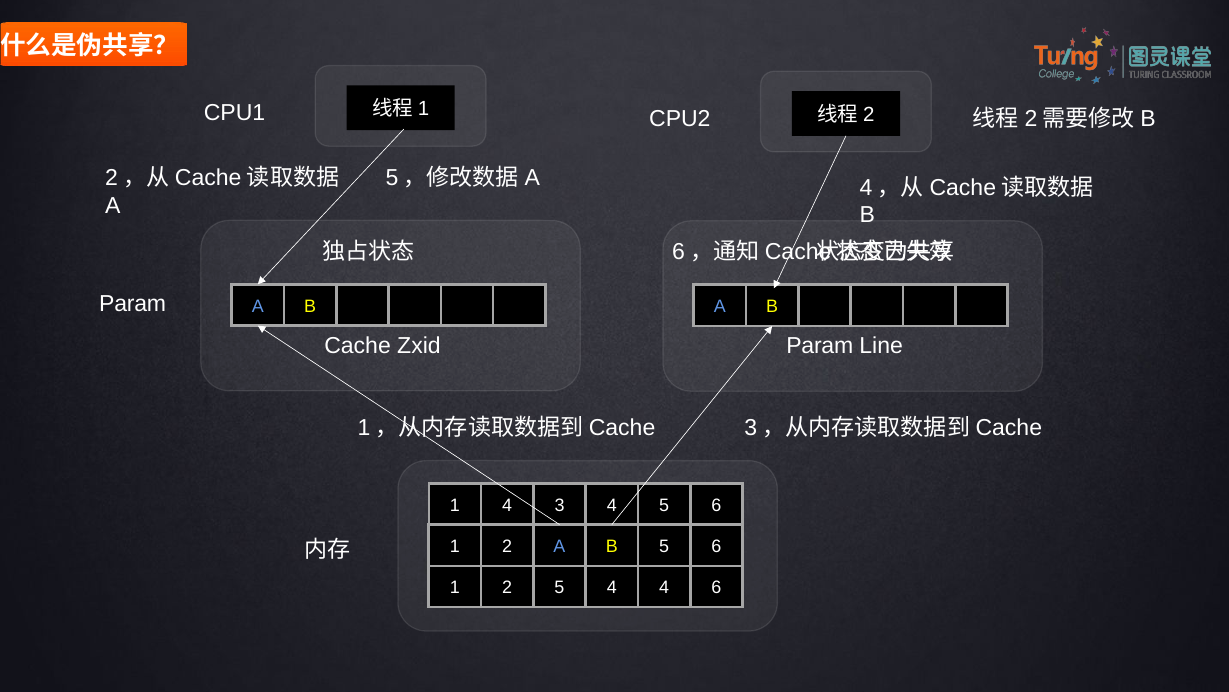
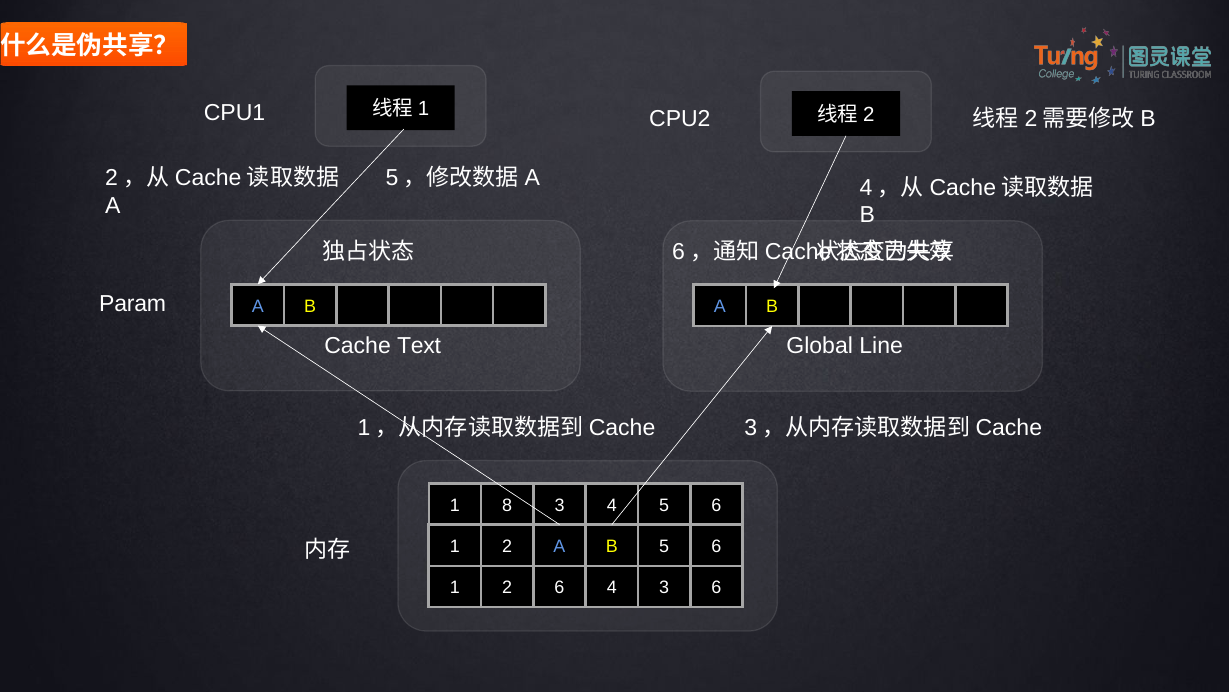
Zxid: Zxid -> Text
Param at (820, 346): Param -> Global
1 4: 4 -> 8
2 5: 5 -> 6
4 4: 4 -> 3
